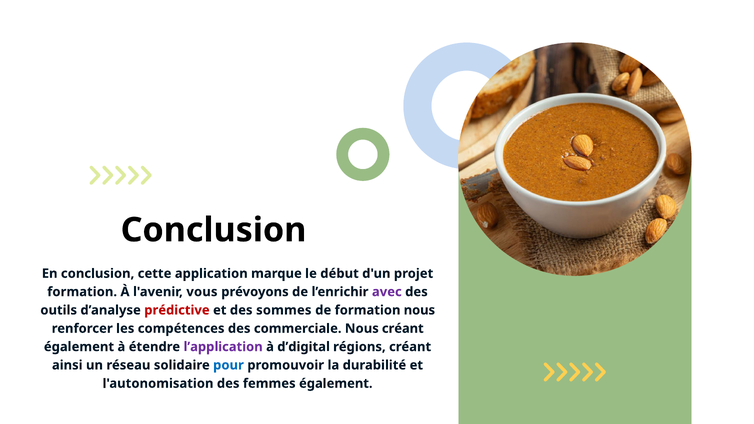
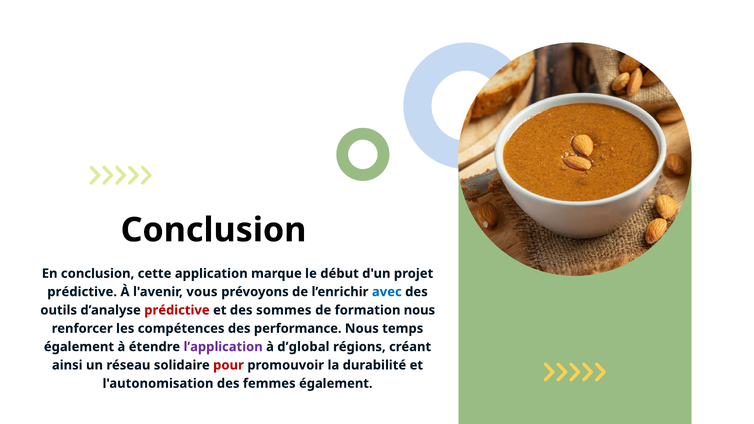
formation at (82, 292): formation -> prédictive
avec colour: purple -> blue
commerciale: commerciale -> performance
Nous créant: créant -> temps
d’digital: d’digital -> d’global
pour colour: blue -> red
